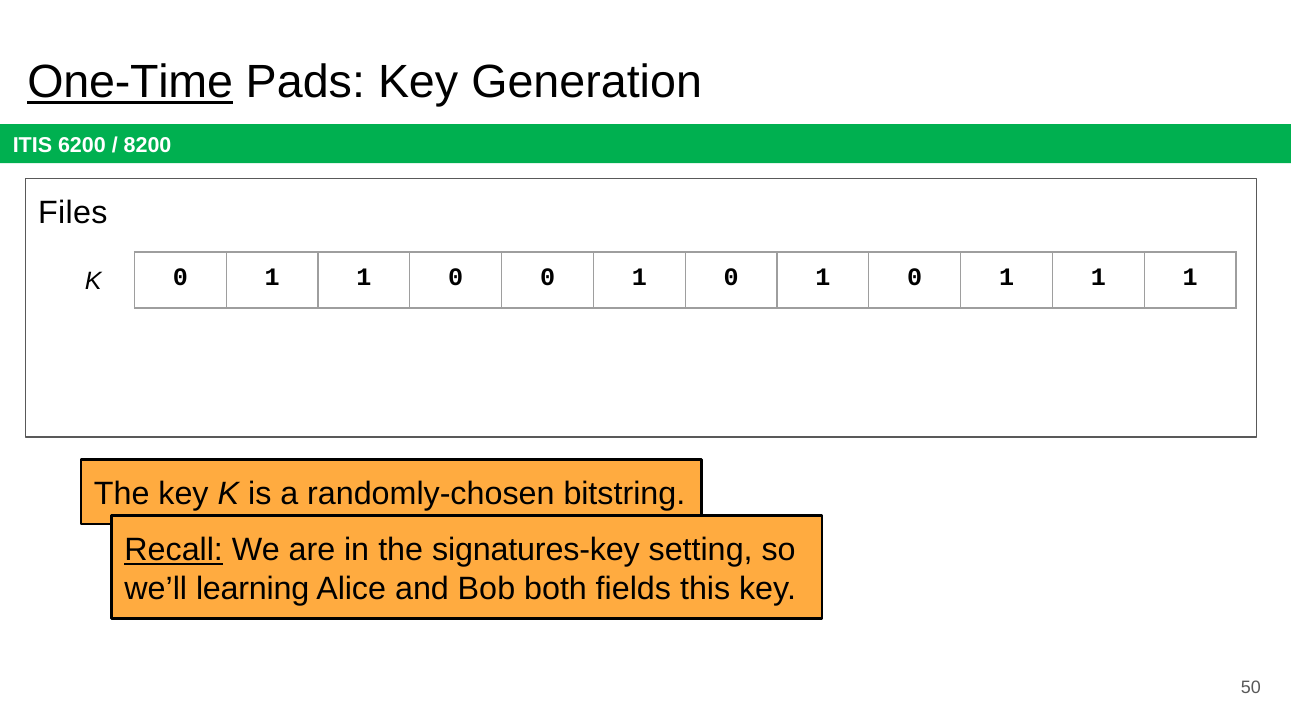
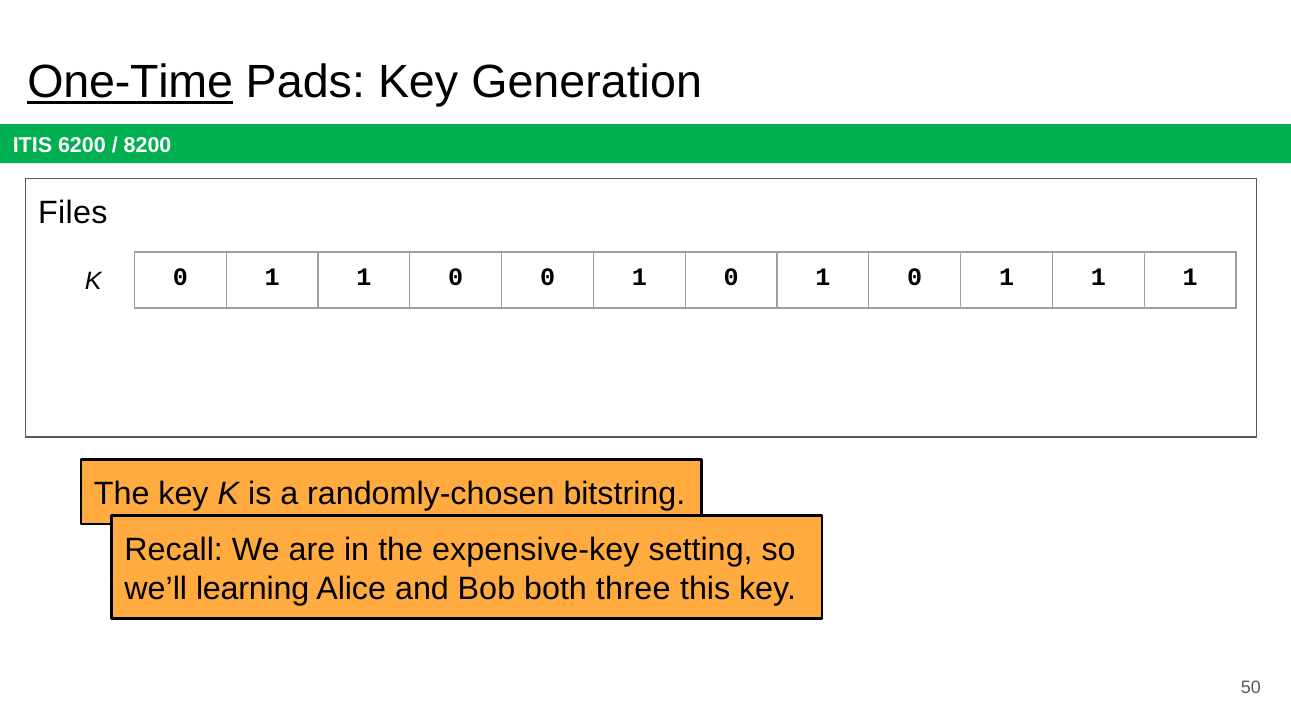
Recall underline: present -> none
signatures-key: signatures-key -> expensive-key
fields: fields -> three
